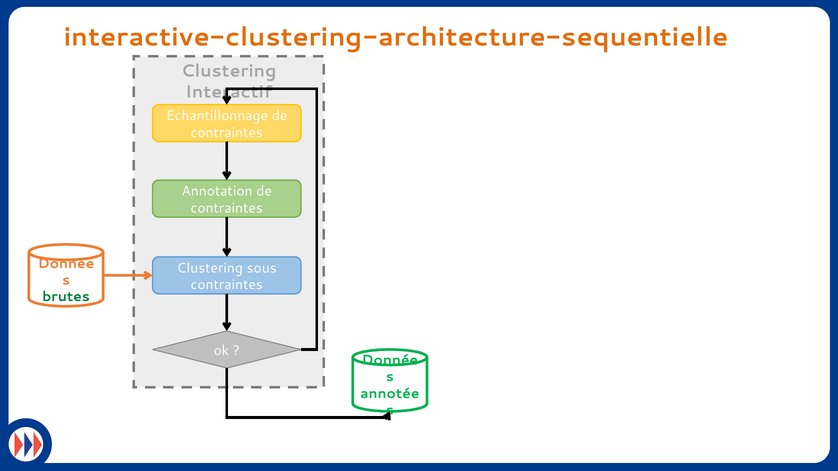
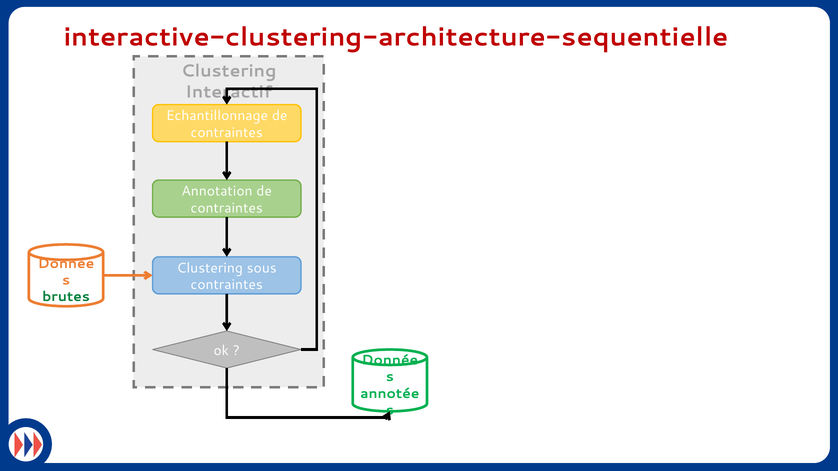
interactive-clustering-architecture-sequentielle colour: orange -> red
